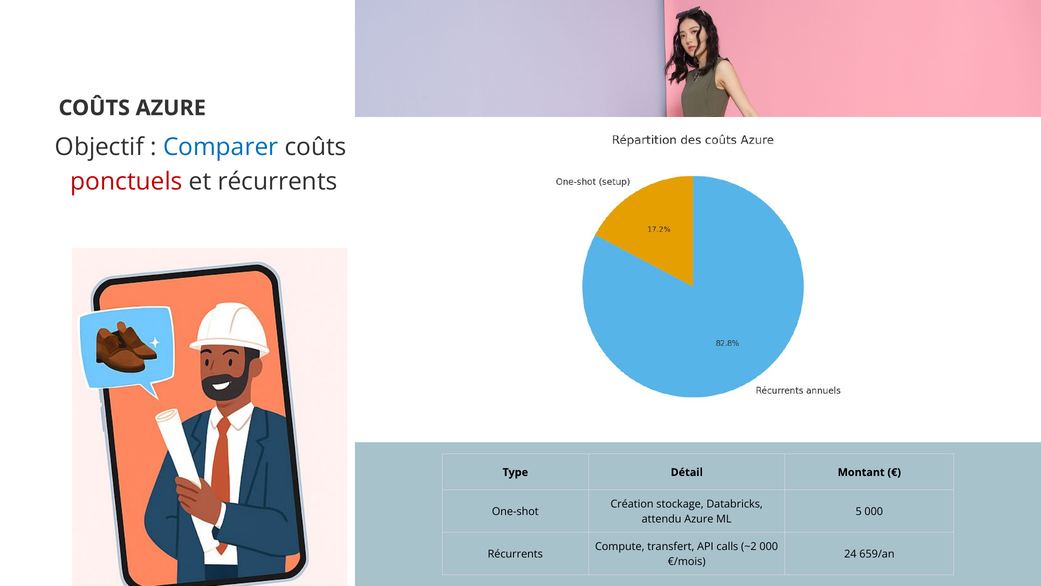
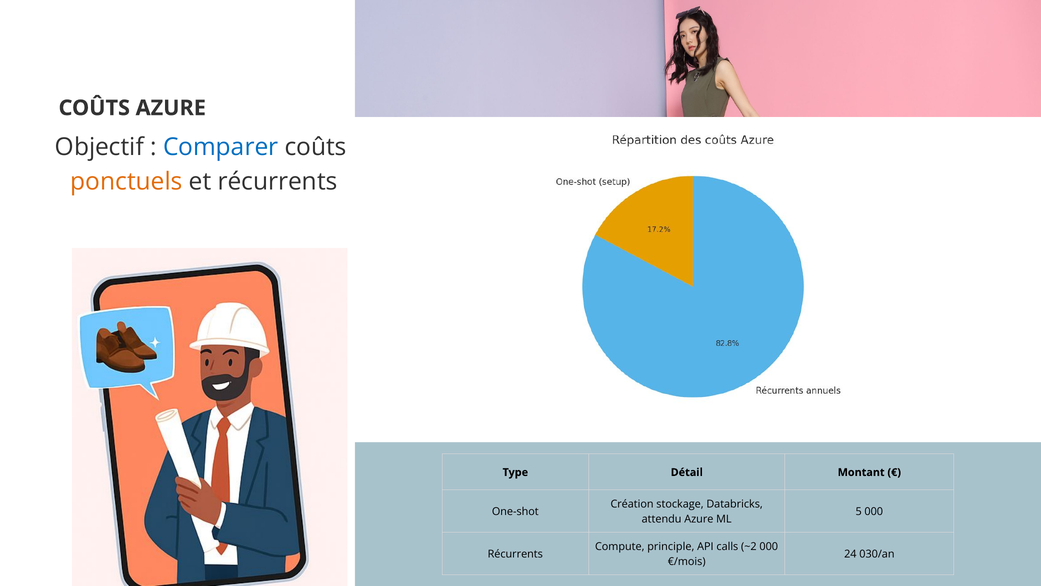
ponctuels colour: red -> orange
transfert: transfert -> principle
659/an: 659/an -> 030/an
